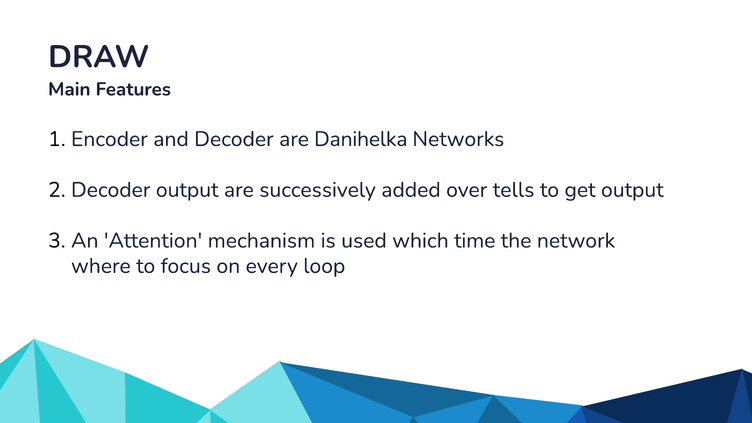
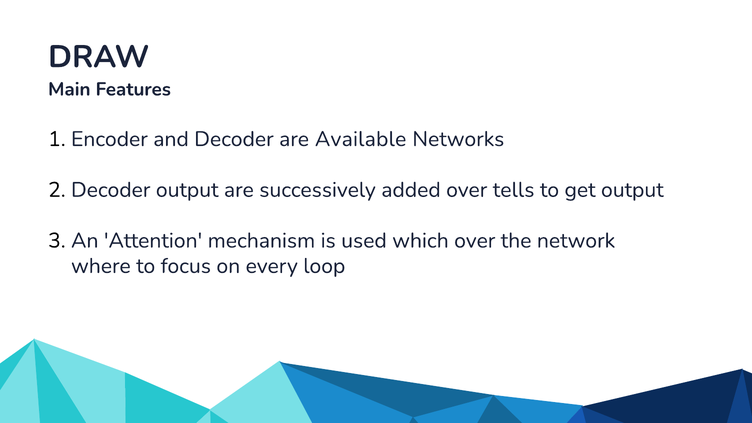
Danihelka: Danihelka -> Available
which time: time -> over
